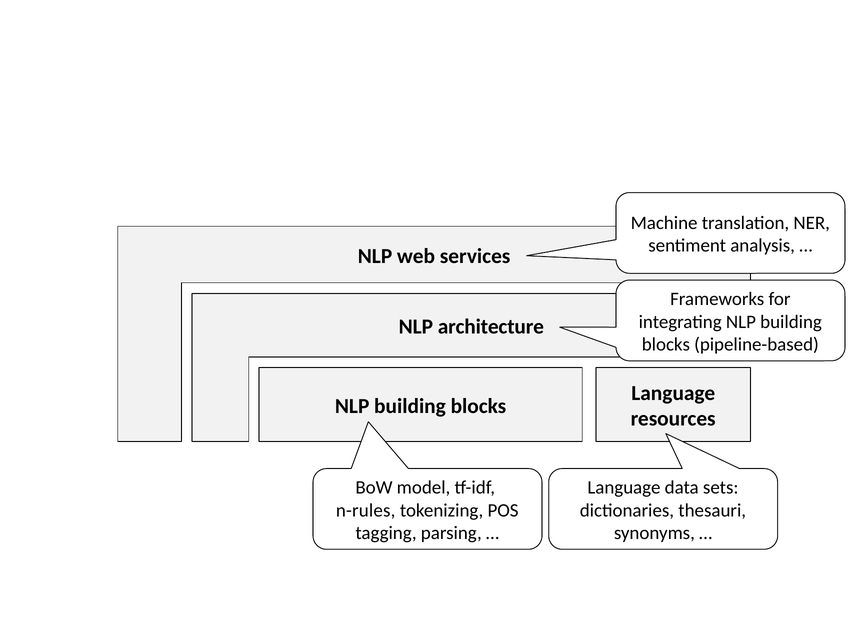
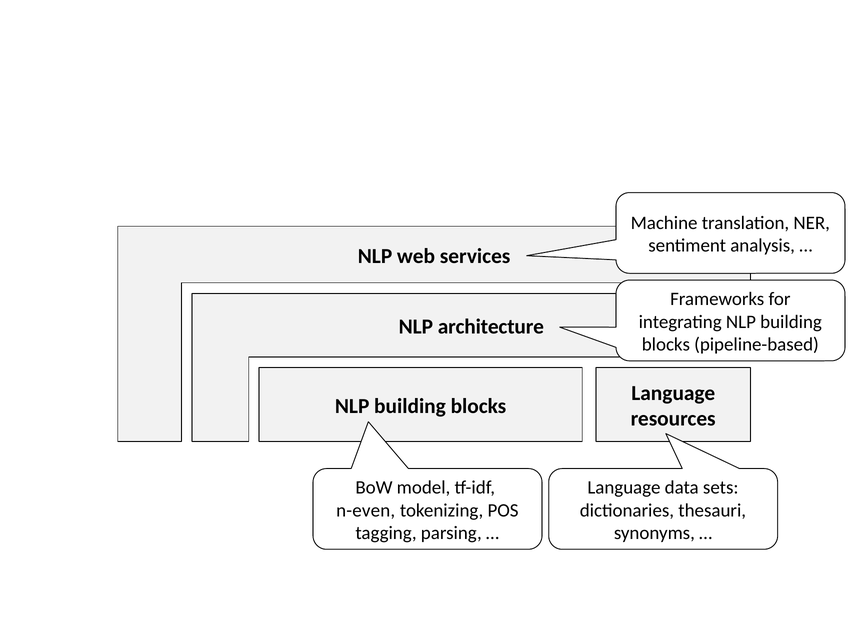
n-rules: n-rules -> n-even
